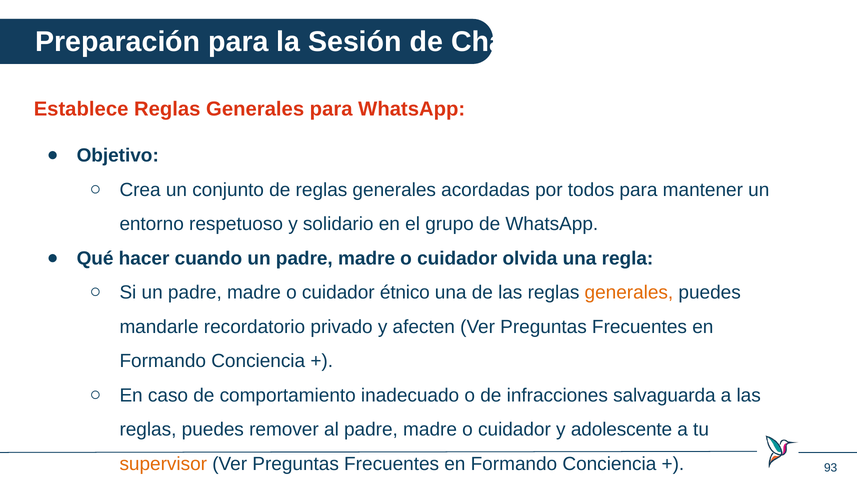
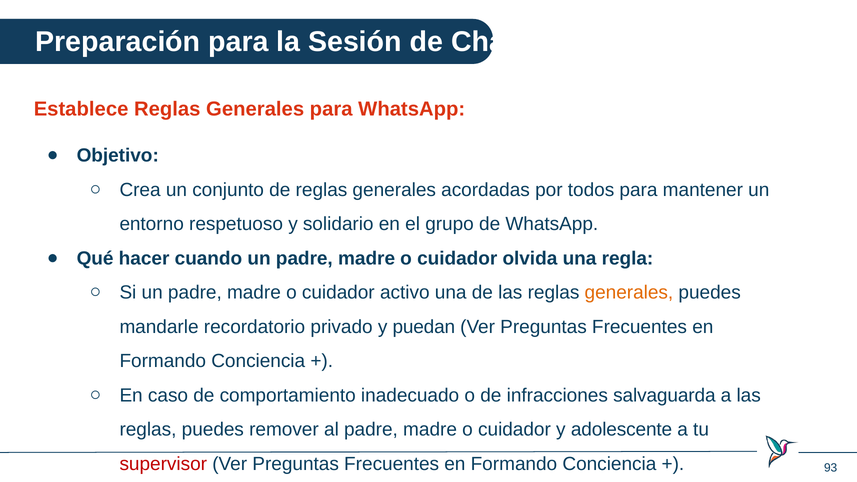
étnico: étnico -> activo
afecten: afecten -> puedan
supervisor colour: orange -> red
